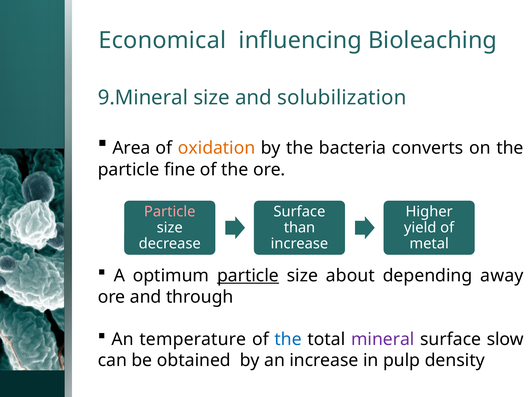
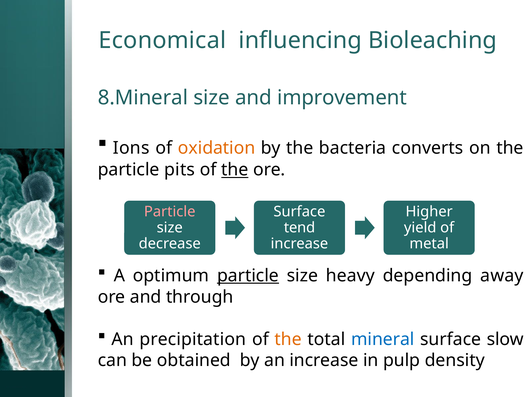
9.Mineral: 9.Mineral -> 8.Mineral
solubilization: solubilization -> improvement
Area: Area -> Ions
fine: fine -> pits
the at (235, 170) underline: none -> present
than: than -> tend
about: about -> heavy
temperature: temperature -> precipitation
the at (288, 339) colour: blue -> orange
mineral colour: purple -> blue
